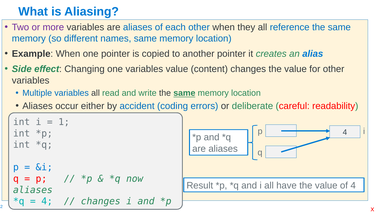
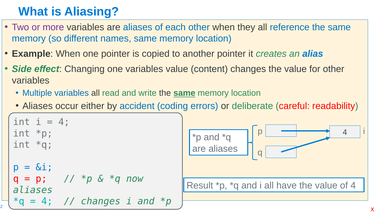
1 at (64, 122): 1 -> 4
